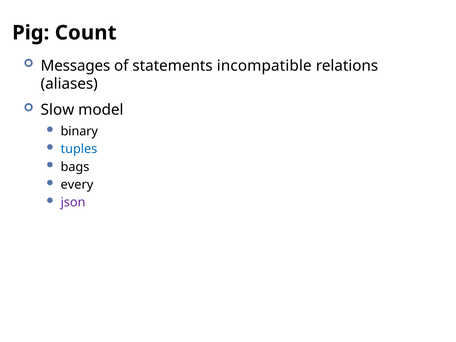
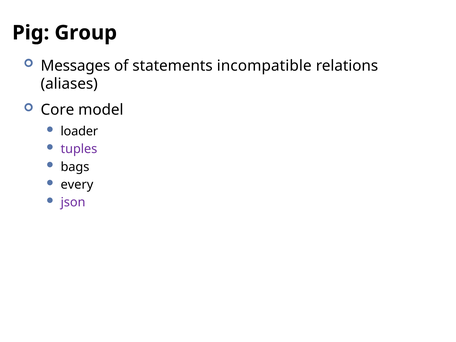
Count: Count -> Group
Slow: Slow -> Core
binary: binary -> loader
tuples colour: blue -> purple
